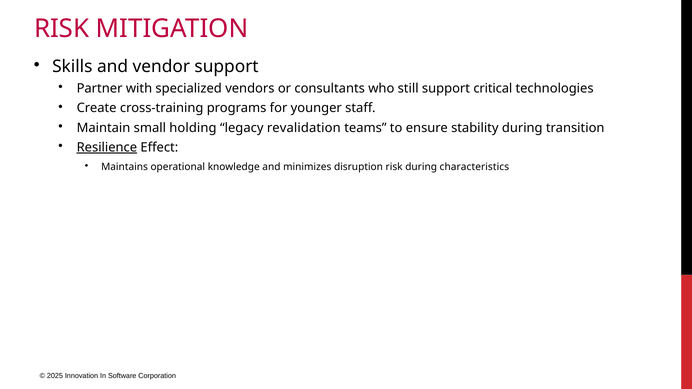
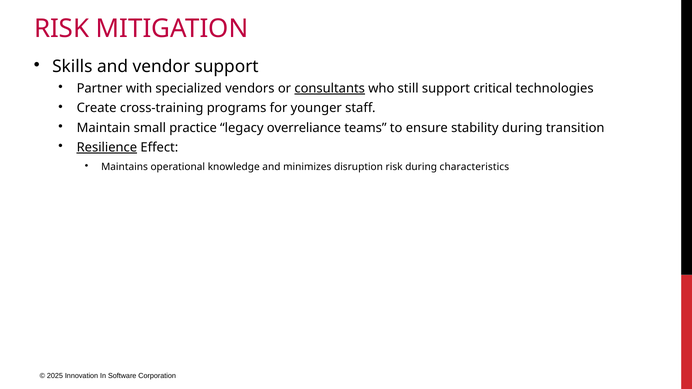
consultants underline: none -> present
holding: holding -> practice
revalidation: revalidation -> overreliance
